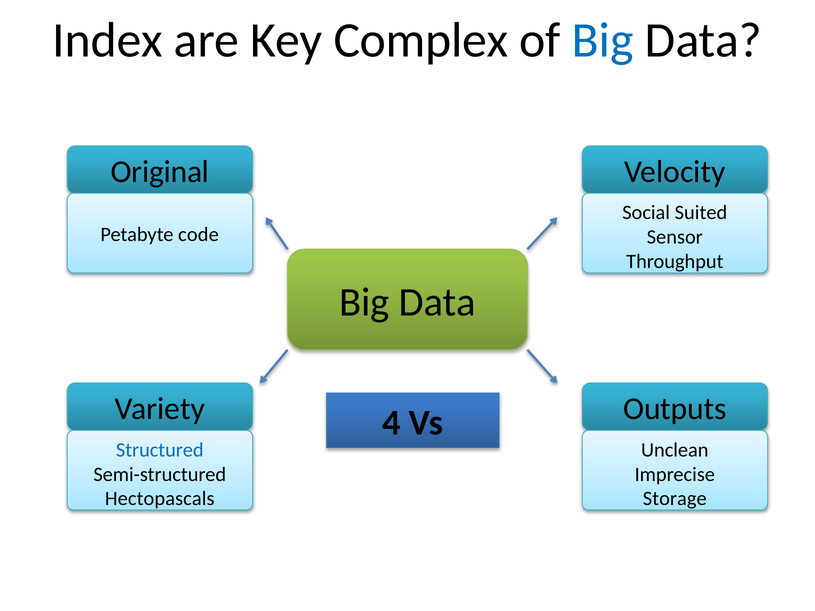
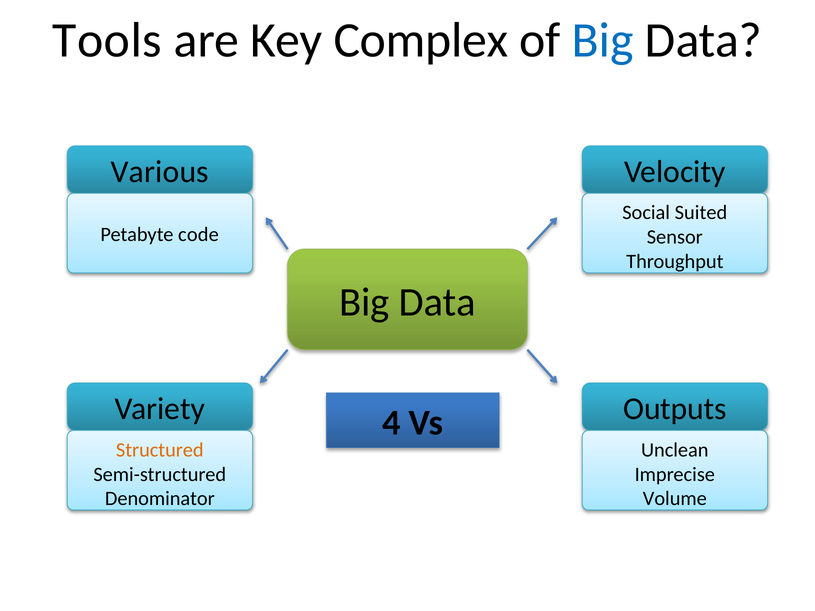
Index: Index -> Tools
Original: Original -> Various
Structured colour: blue -> orange
Hectopascals: Hectopascals -> Denominator
Storage: Storage -> Volume
